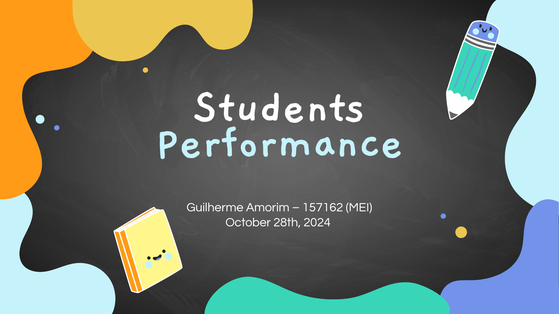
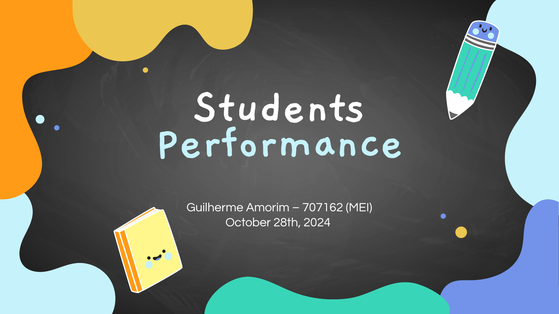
157162: 157162 -> 707162
